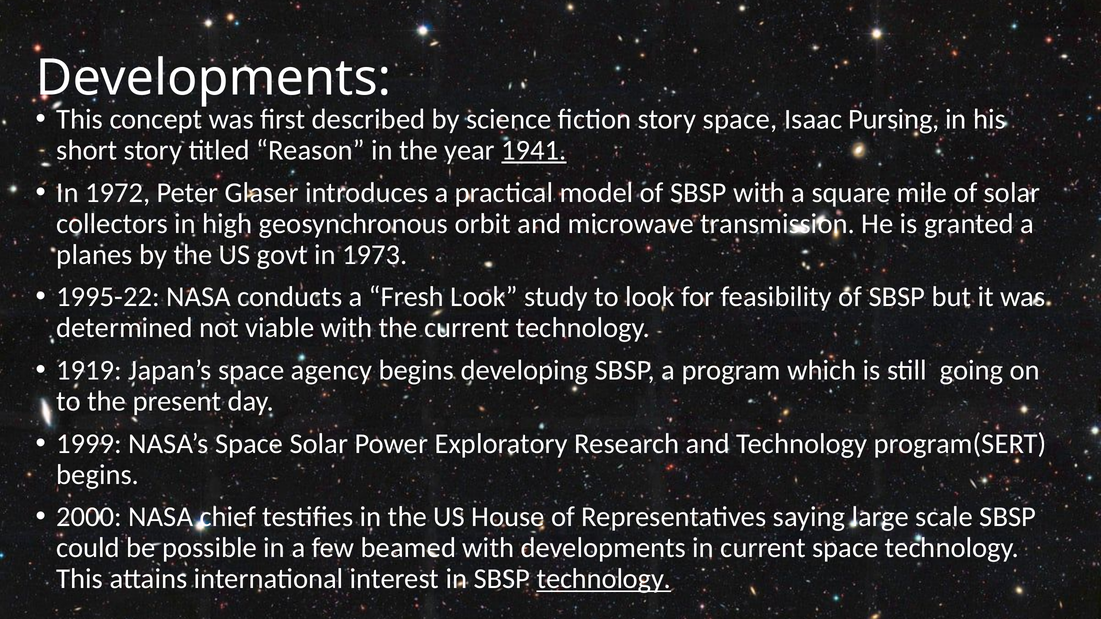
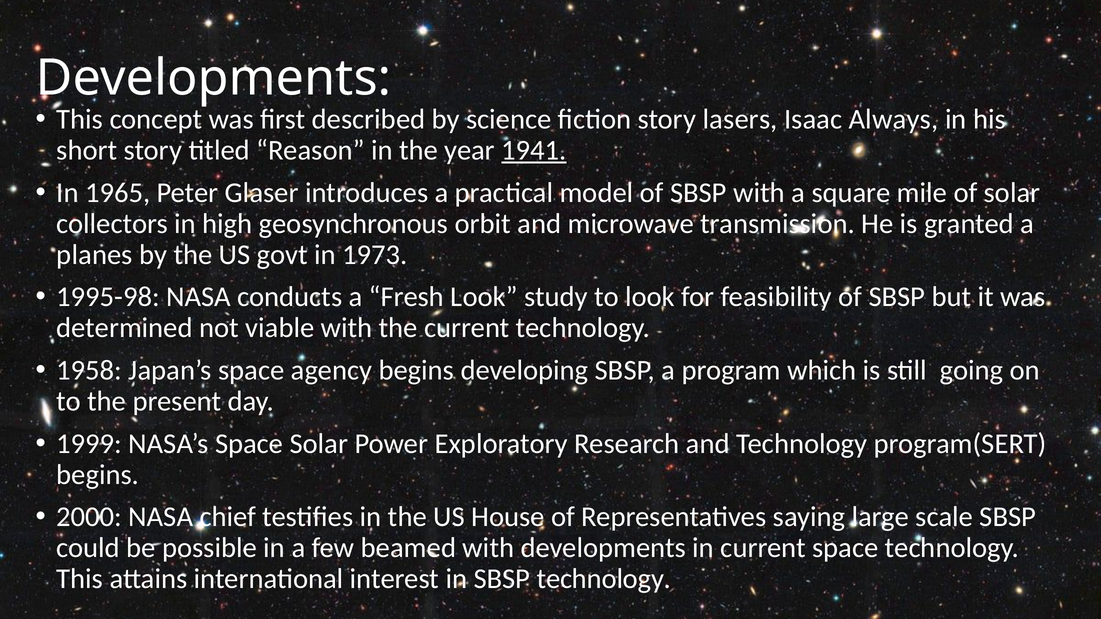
story space: space -> lasers
Pursing: Pursing -> Always
1972: 1972 -> 1965
1995-22: 1995-22 -> 1995-98
1919: 1919 -> 1958
technology at (604, 579) underline: present -> none
